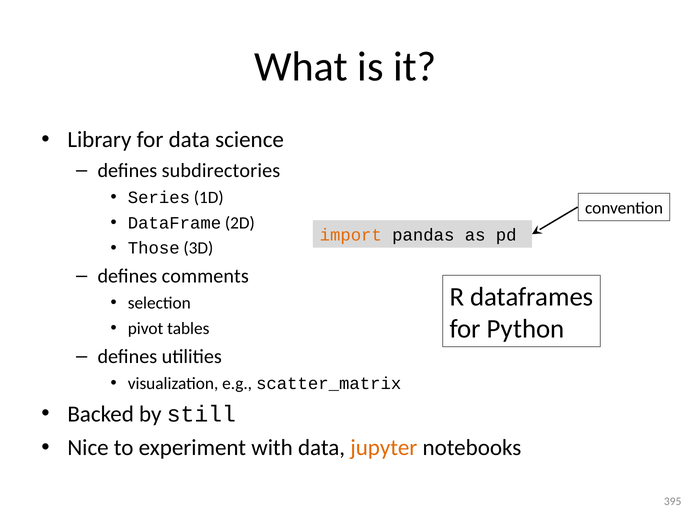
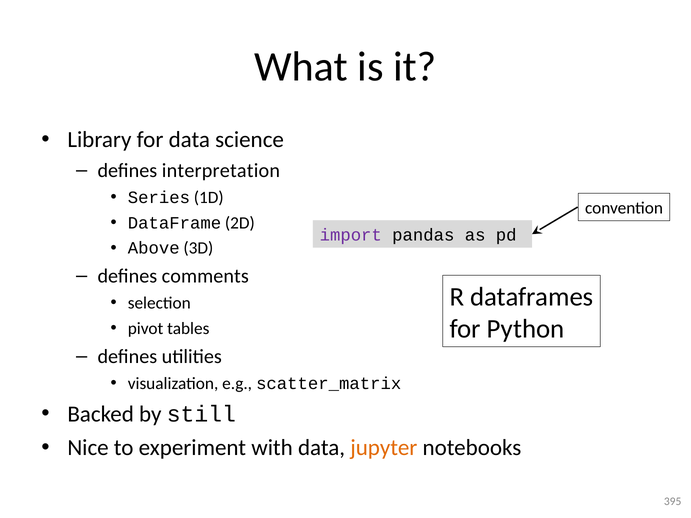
subdirectories: subdirectories -> interpretation
import colour: orange -> purple
Those: Those -> Above
